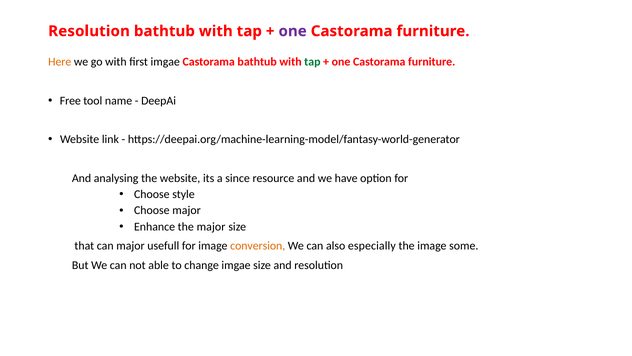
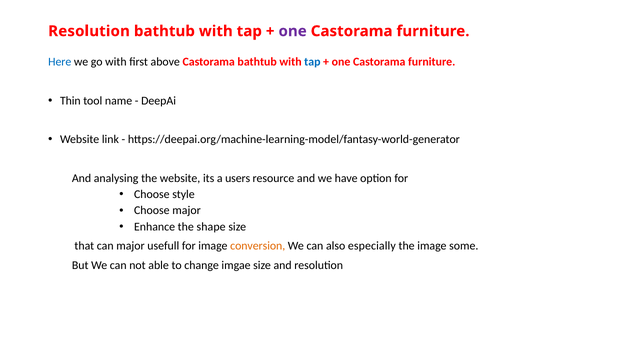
Here colour: orange -> blue
first imgae: imgae -> above
tap at (312, 62) colour: green -> blue
Free: Free -> Thin
since: since -> users
the major: major -> shape
